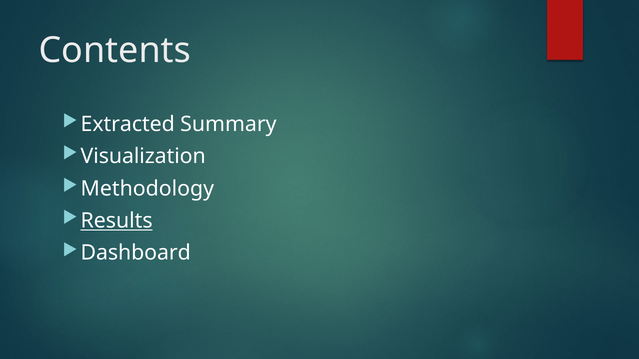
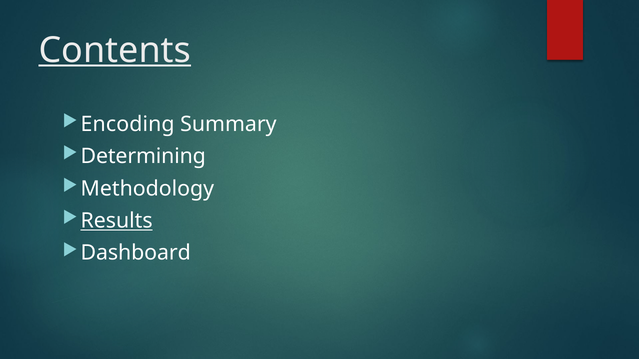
Contents underline: none -> present
Extracted: Extracted -> Encoding
Visualization: Visualization -> Determining
